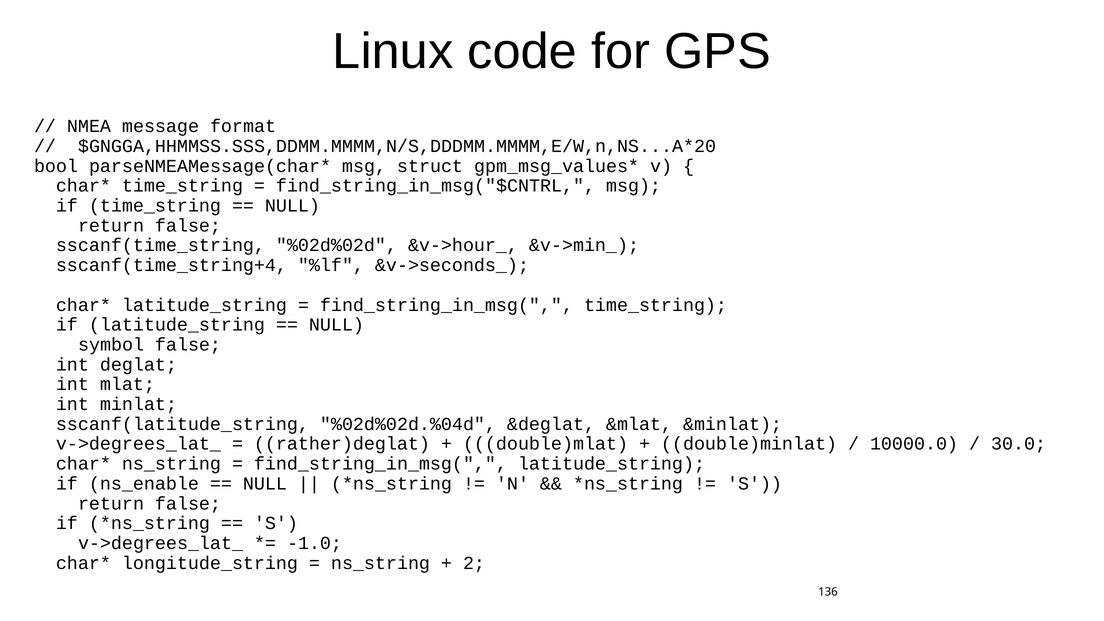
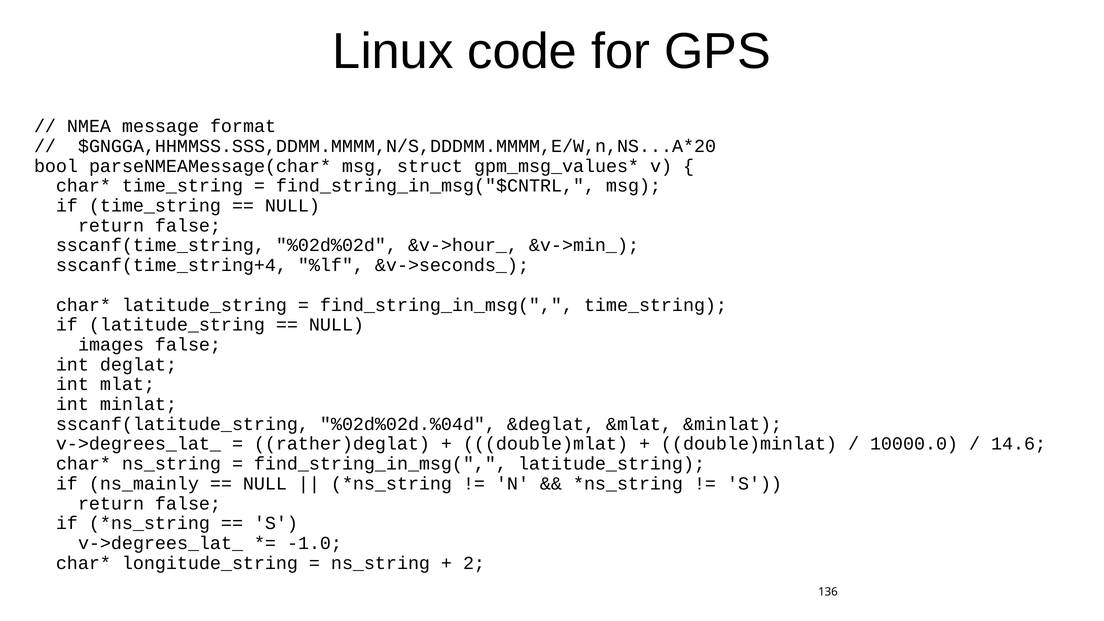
symbol: symbol -> images
30.0: 30.0 -> 14.6
ns_enable: ns_enable -> ns_mainly
